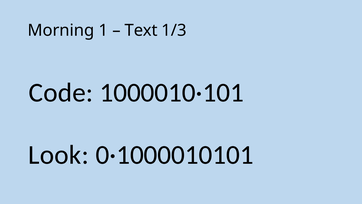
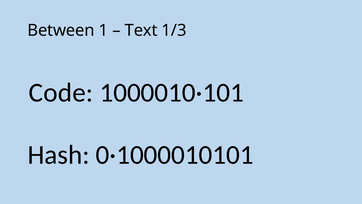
Morning: Morning -> Between
Look: Look -> Hash
